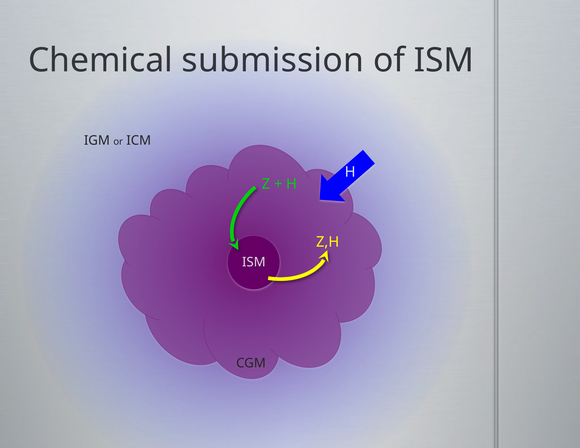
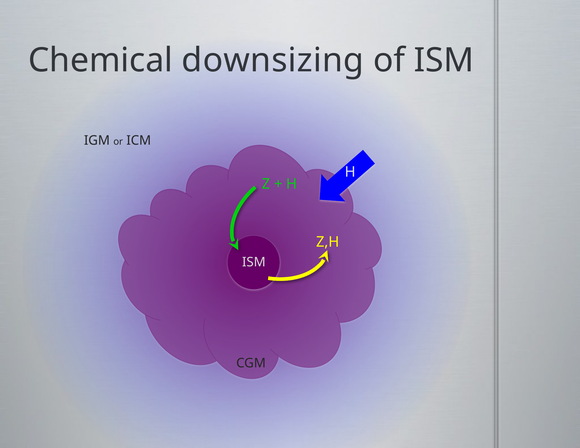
submission: submission -> downsizing
